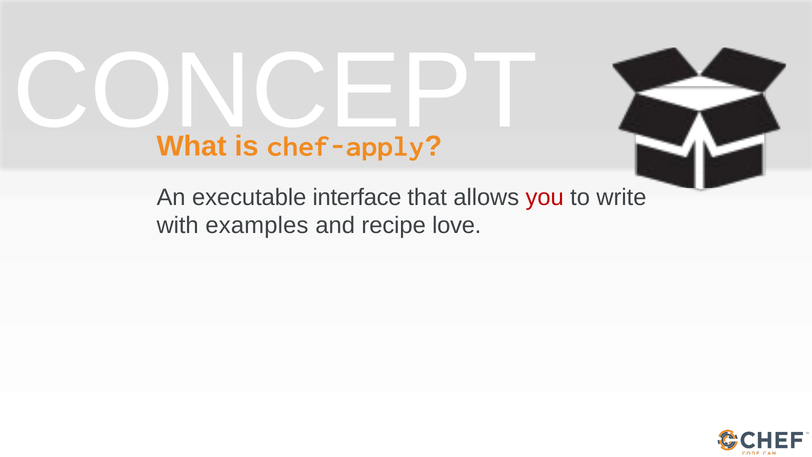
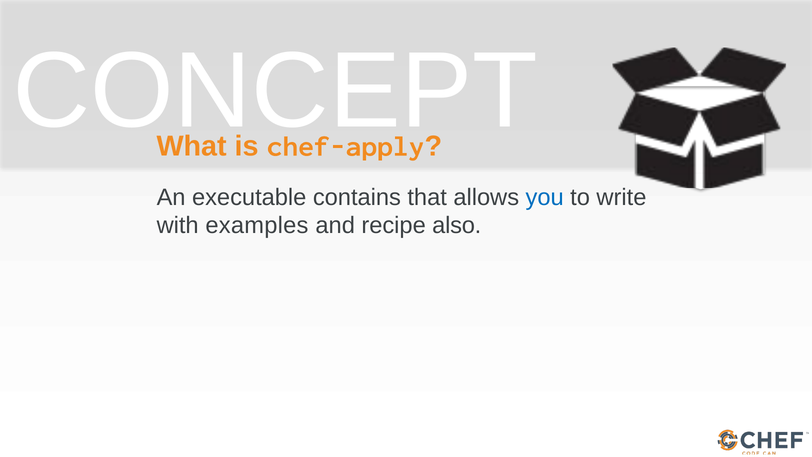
interface: interface -> contains
you colour: red -> blue
love: love -> also
